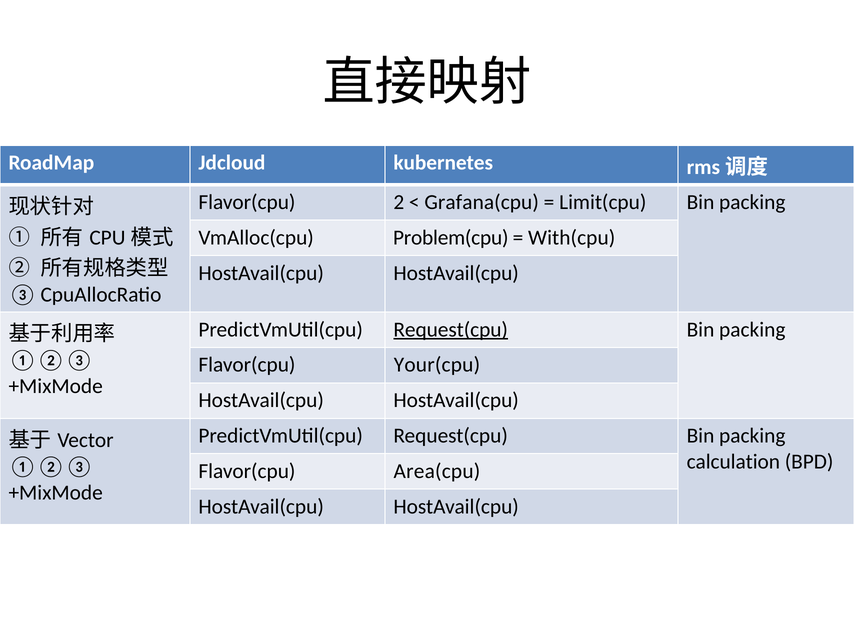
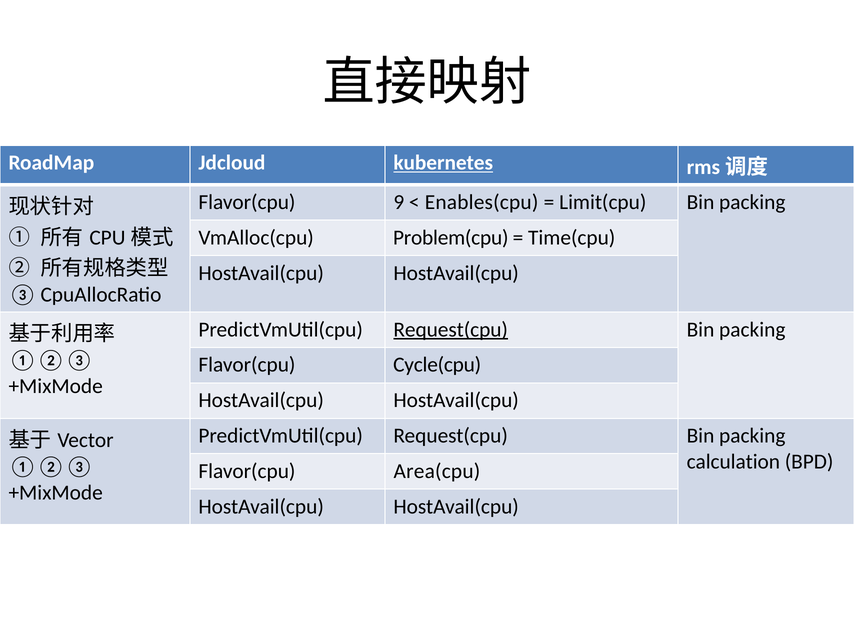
kubernetes underline: none -> present
2: 2 -> 9
Grafana(cpu: Grafana(cpu -> Enables(cpu
With(cpu: With(cpu -> Time(cpu
Your(cpu: Your(cpu -> Cycle(cpu
